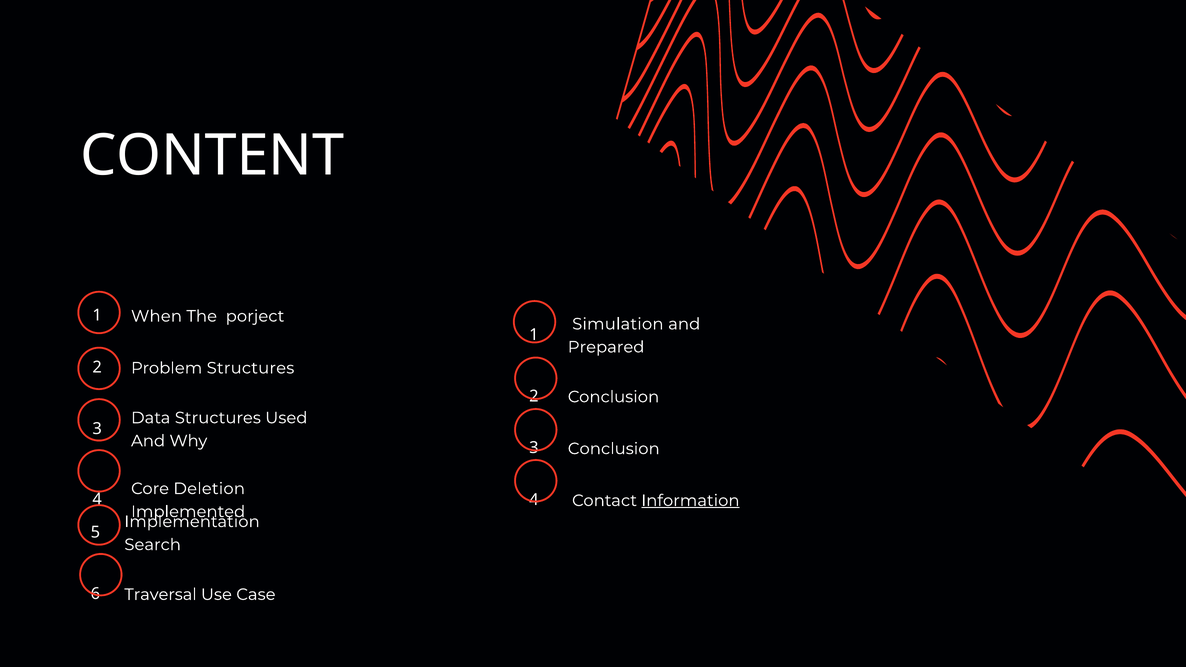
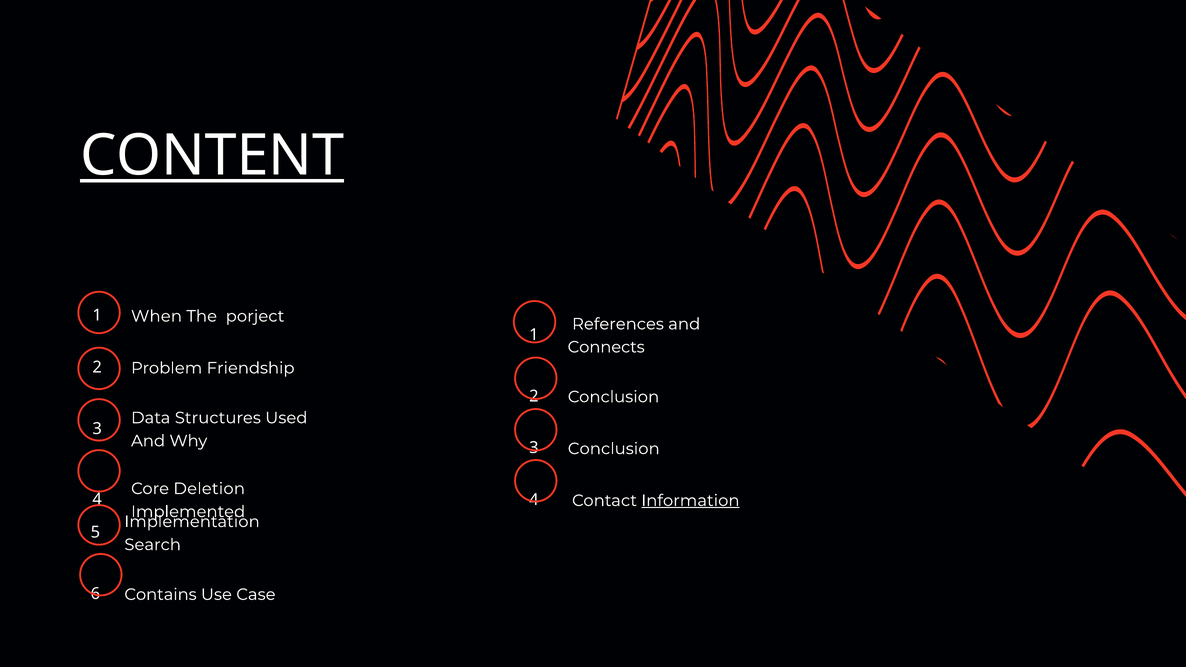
CONTENT underline: none -> present
Simulation: Simulation -> References
Prepared: Prepared -> Connects
Problem Structures: Structures -> Friendship
Traversal: Traversal -> Contains
